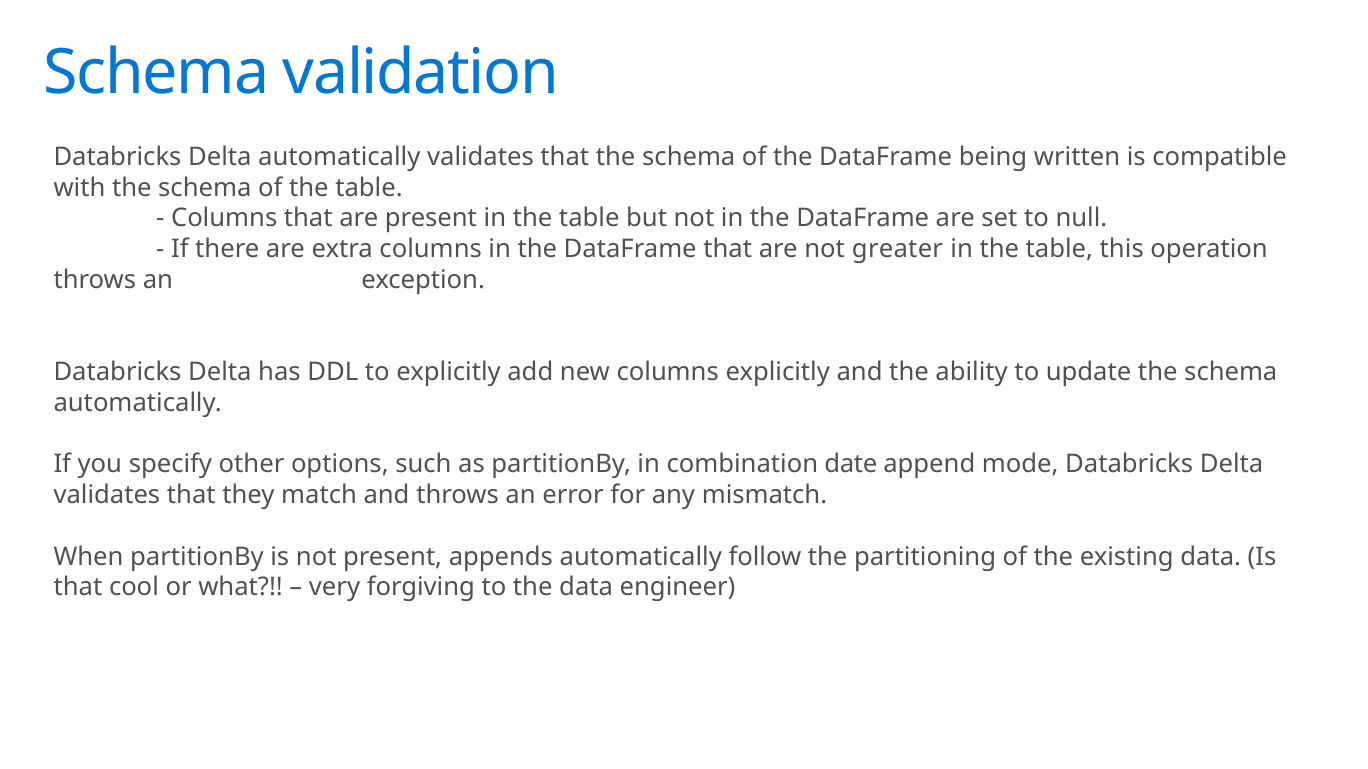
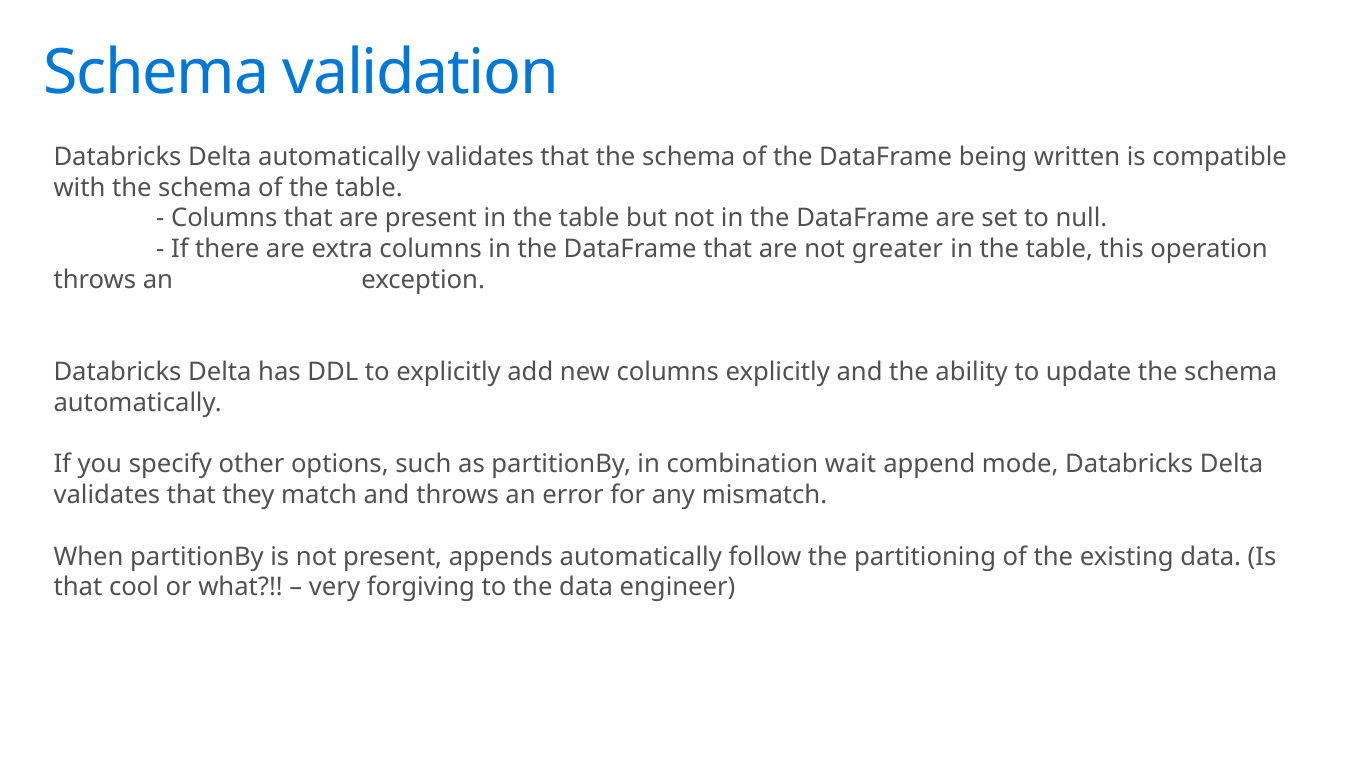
date: date -> wait
